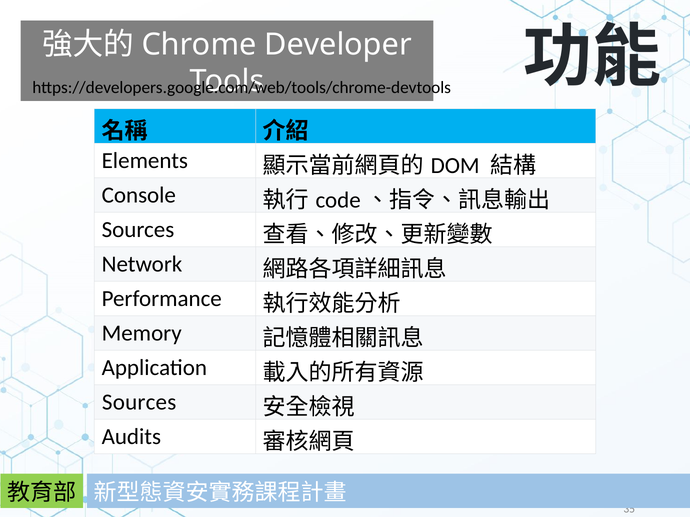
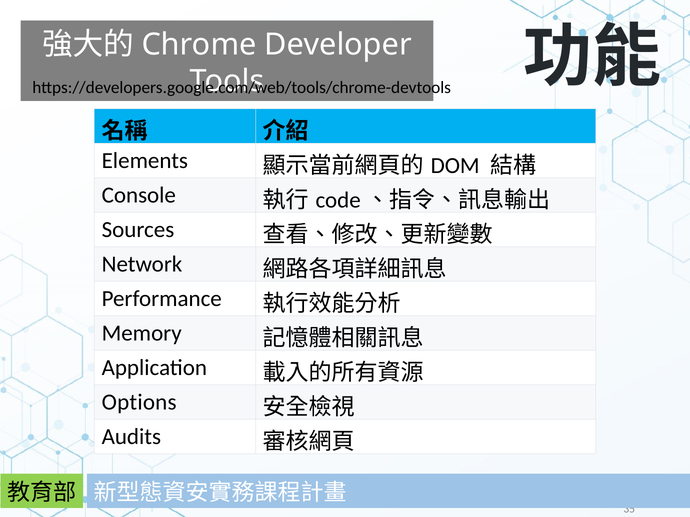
Sources at (139, 403): Sources -> Options
